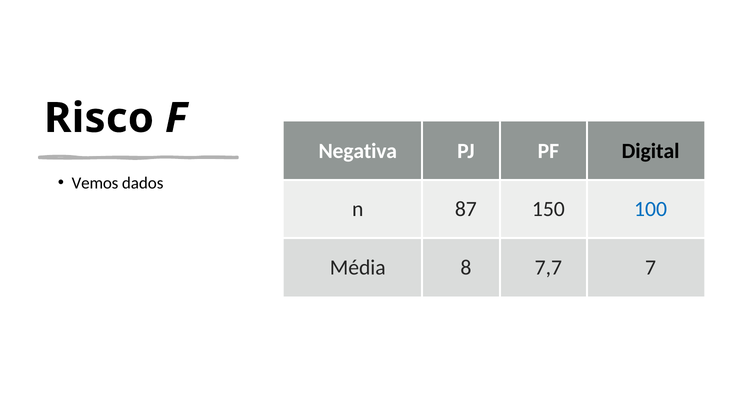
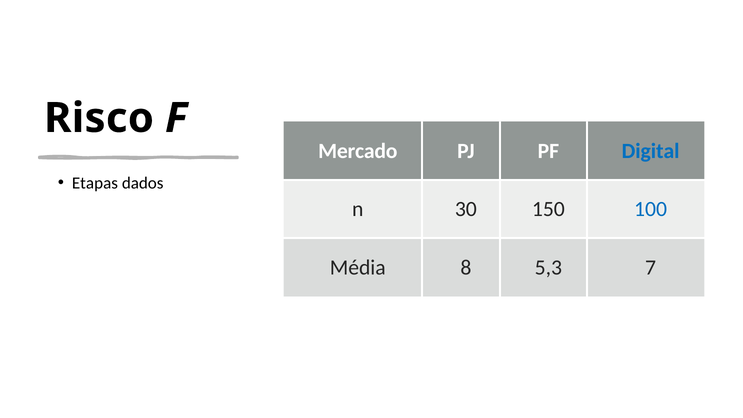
Negativa: Negativa -> Mercado
Digital colour: black -> blue
Vemos: Vemos -> Etapas
87: 87 -> 30
7,7: 7,7 -> 5,3
